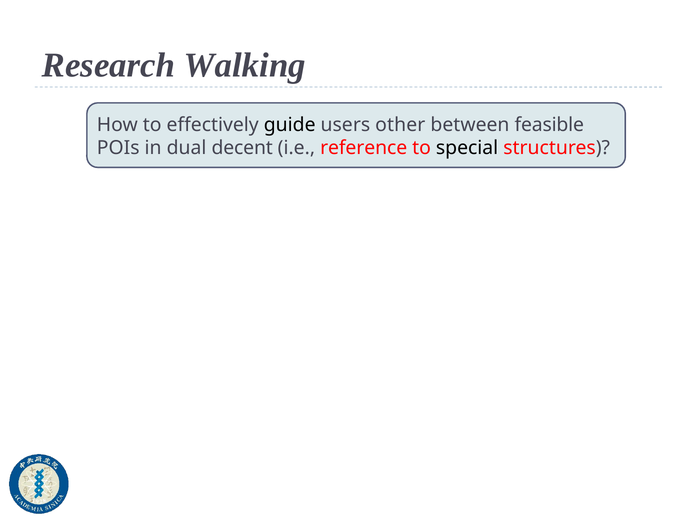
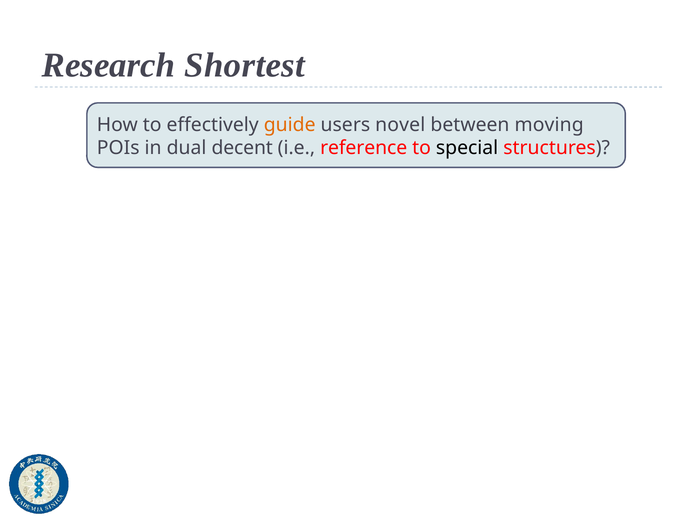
Walking: Walking -> Shortest
guide colour: black -> orange
other: other -> novel
feasible: feasible -> moving
